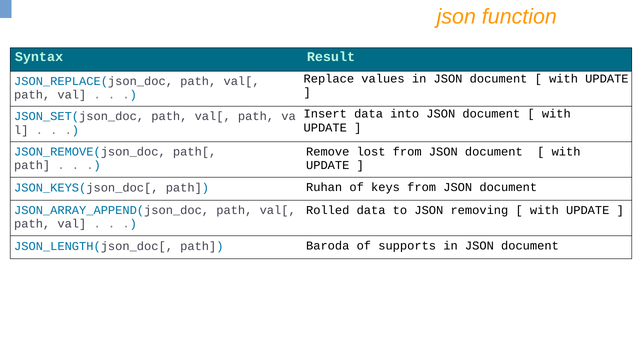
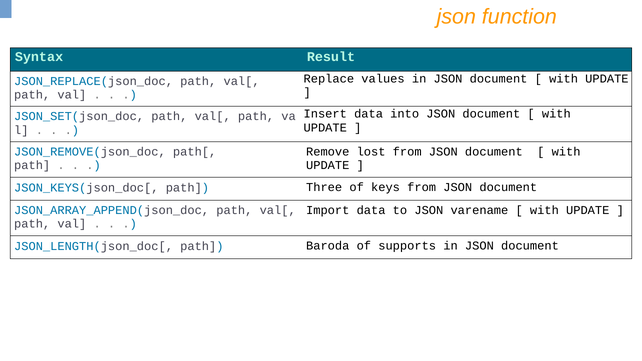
Ruhan: Ruhan -> Three
Rolled: Rolled -> Import
removing: removing -> varename
